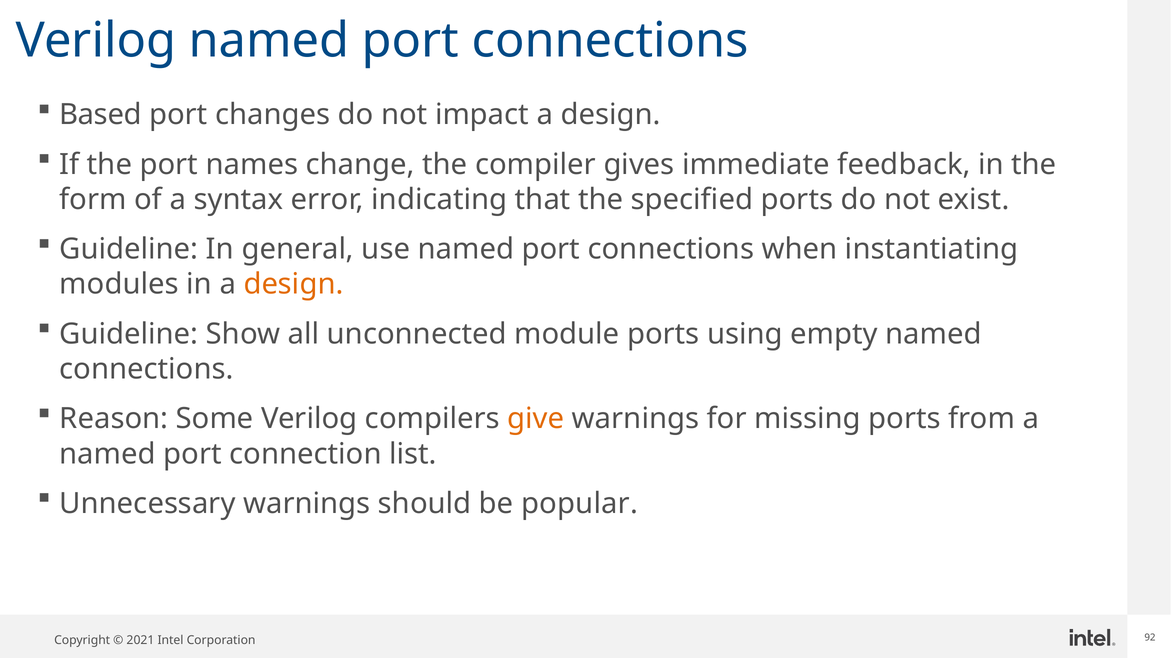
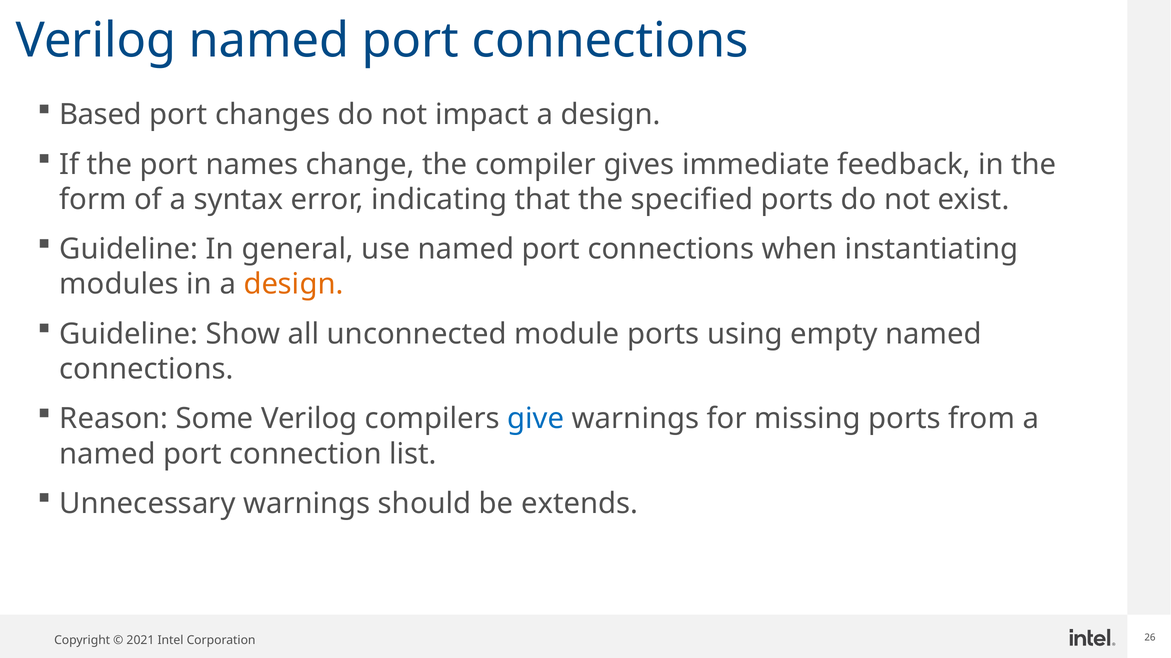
give colour: orange -> blue
popular: popular -> extends
92: 92 -> 26
